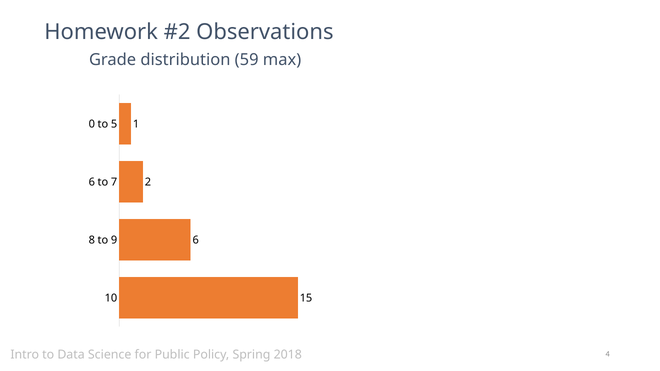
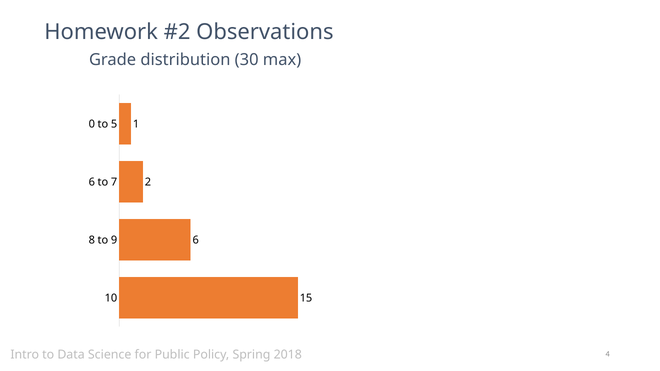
59: 59 -> 30
